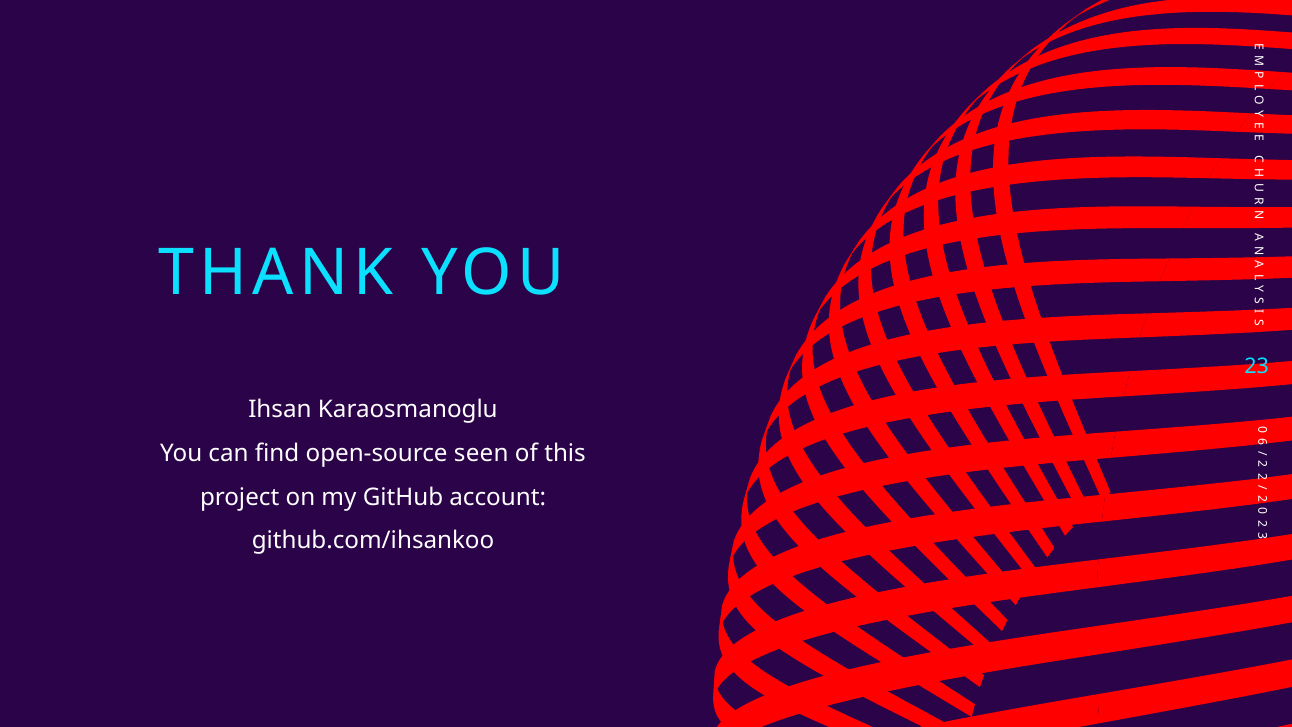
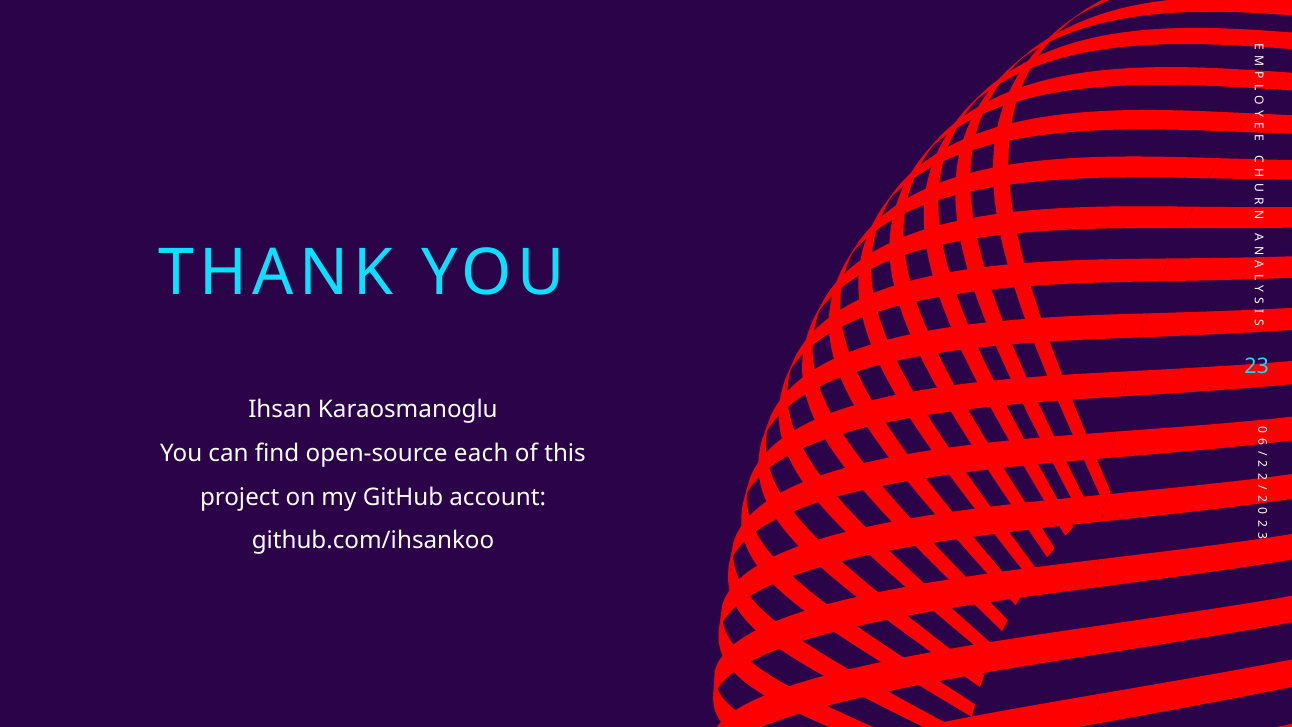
seen: seen -> each
